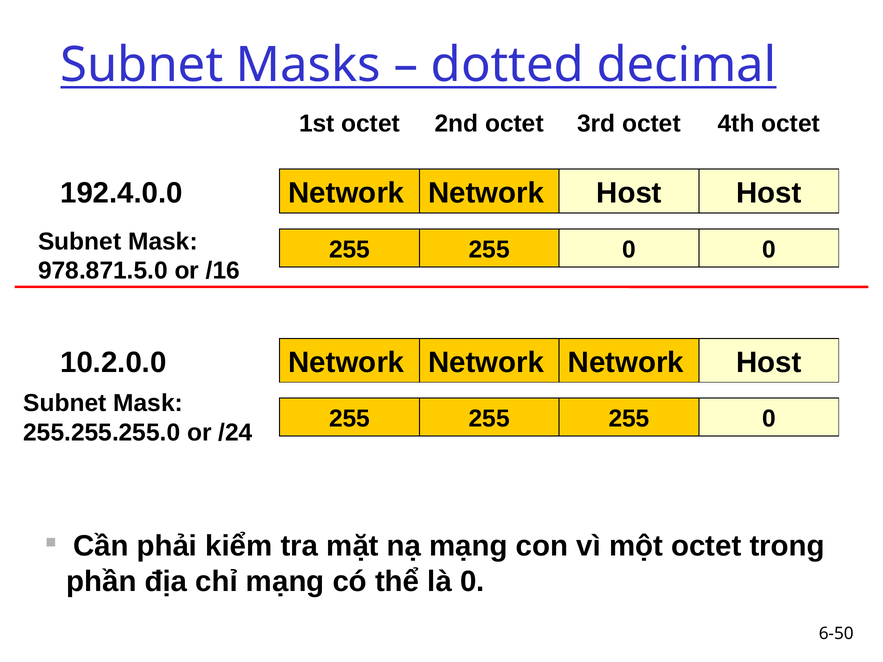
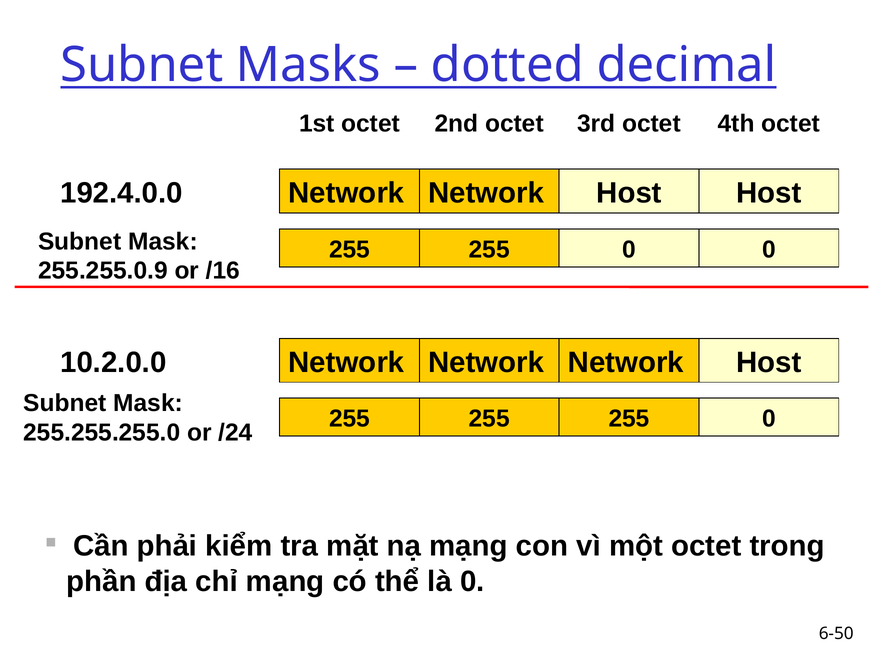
978.871.5.0: 978.871.5.0 -> 255.255.0.9
